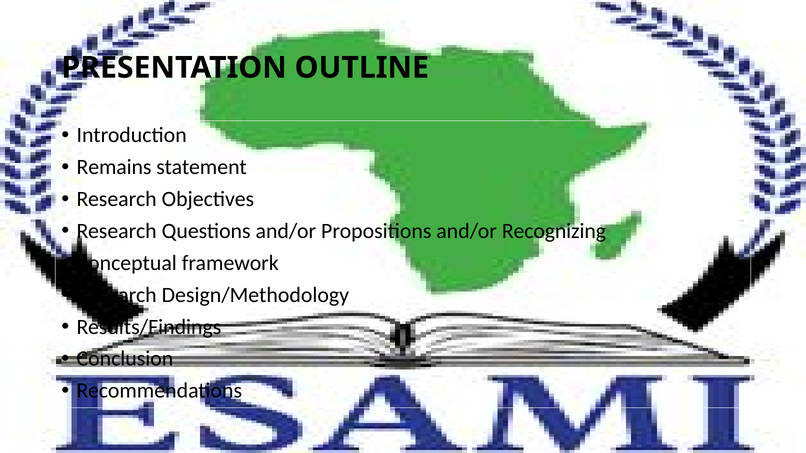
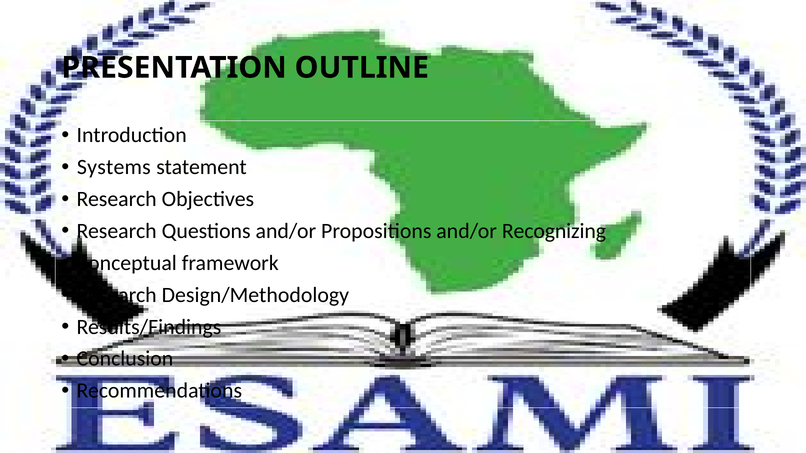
Remains: Remains -> Systems
